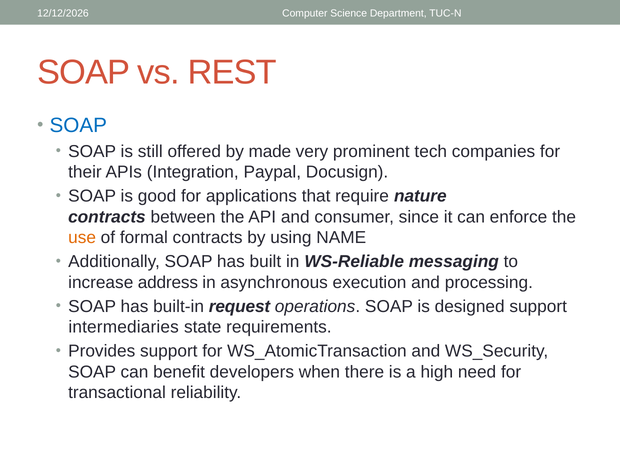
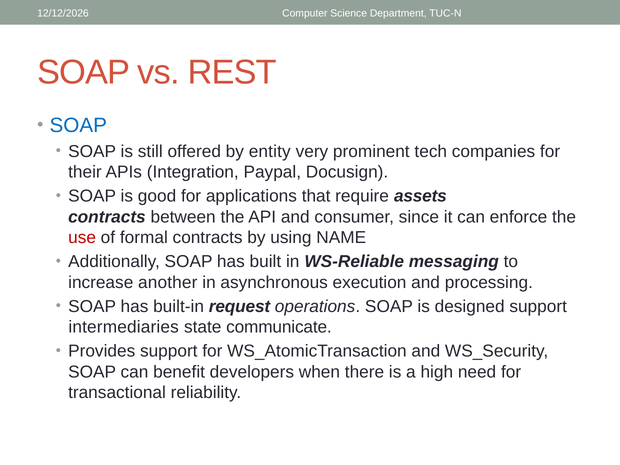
made: made -> entity
nature: nature -> assets
use colour: orange -> red
address: address -> another
requirements: requirements -> communicate
